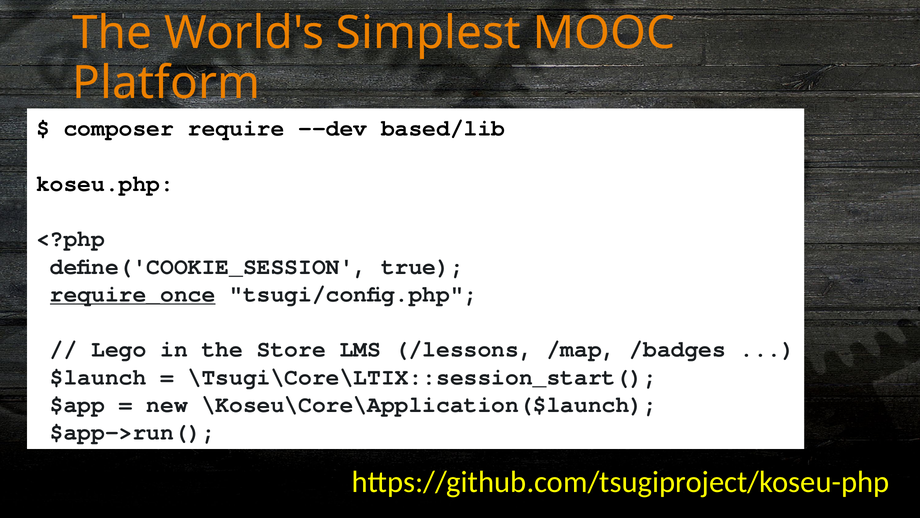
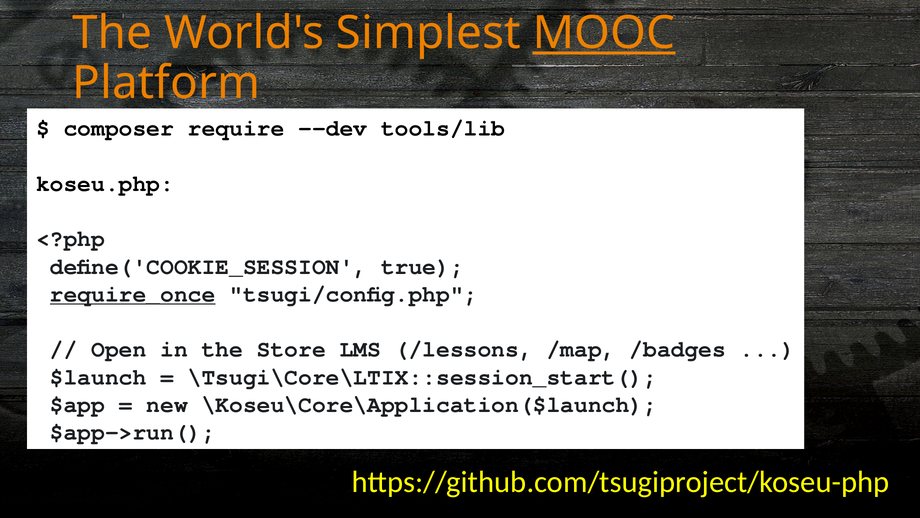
MOOC underline: none -> present
based/lib: based/lib -> tools/lib
Lego: Lego -> Open
